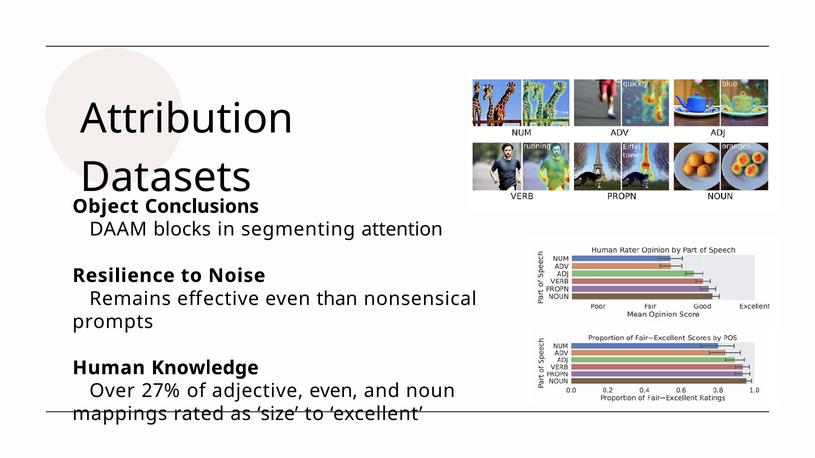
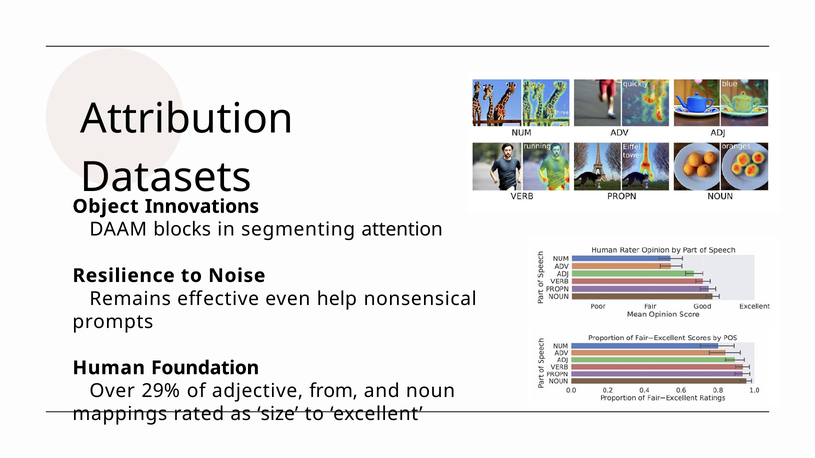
Conclusions: Conclusions -> Innovations
than: than -> help
Knowledge: Knowledge -> Foundation
27%: 27% -> 29%
adjective even: even -> from
